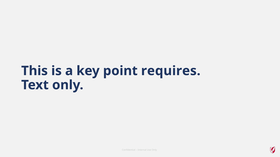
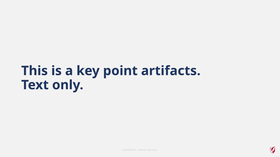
requires: requires -> artifacts
